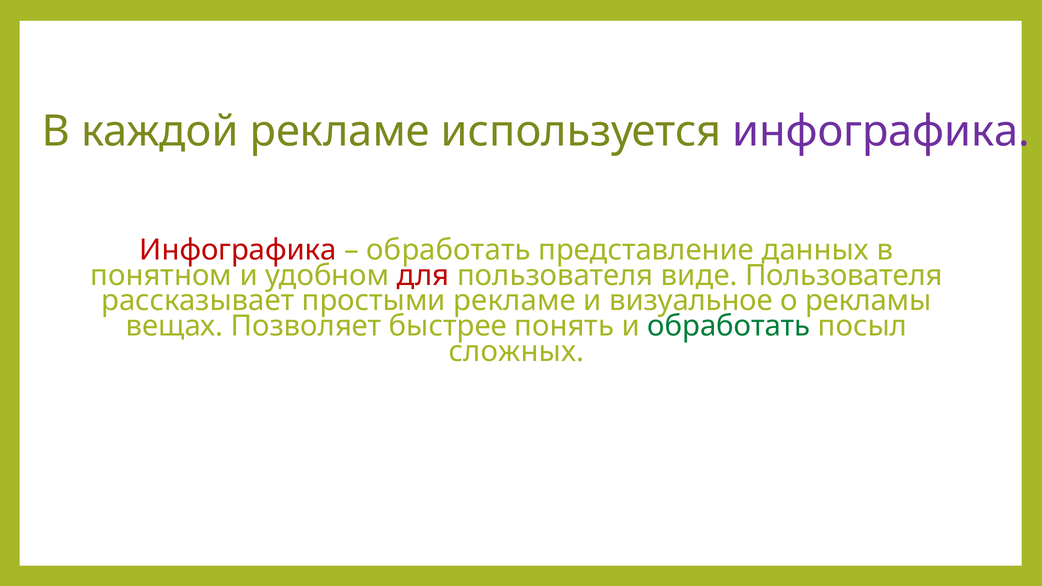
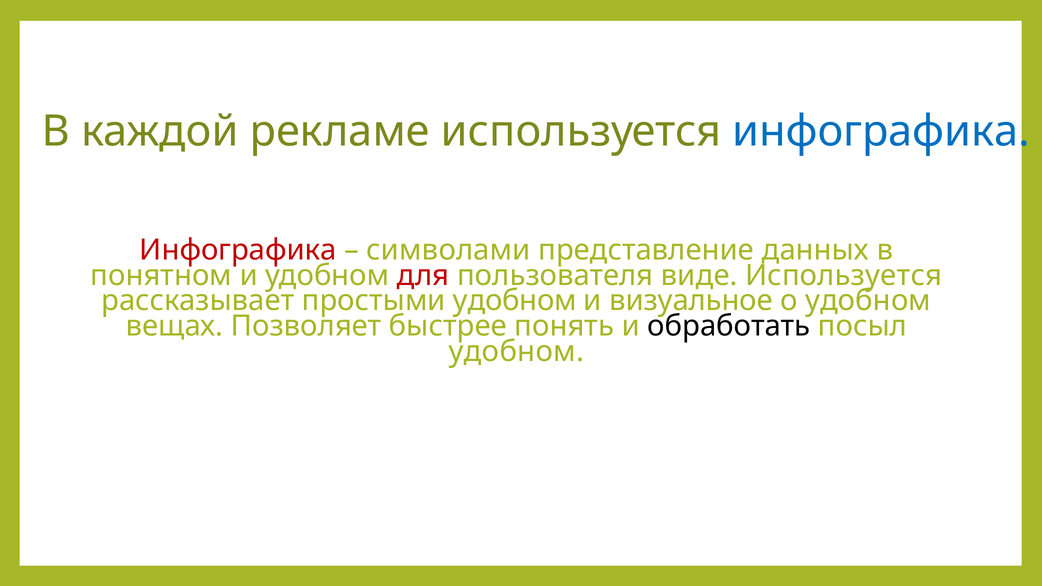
инфографика at (881, 132) colour: purple -> blue
обработать at (449, 250): обработать -> символами
виде Пользователя: Пользователя -> Используется
простыми рекламе: рекламе -> удобном
о рекламы: рекламы -> удобном
обработать at (729, 326) colour: green -> black
сложных at (516, 351): сложных -> удобном
